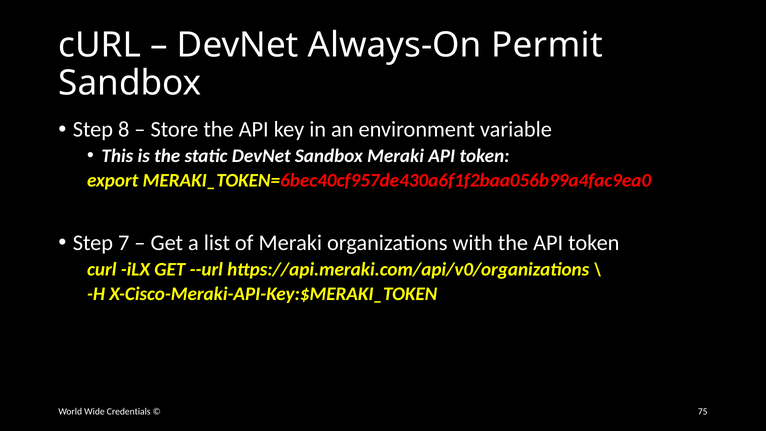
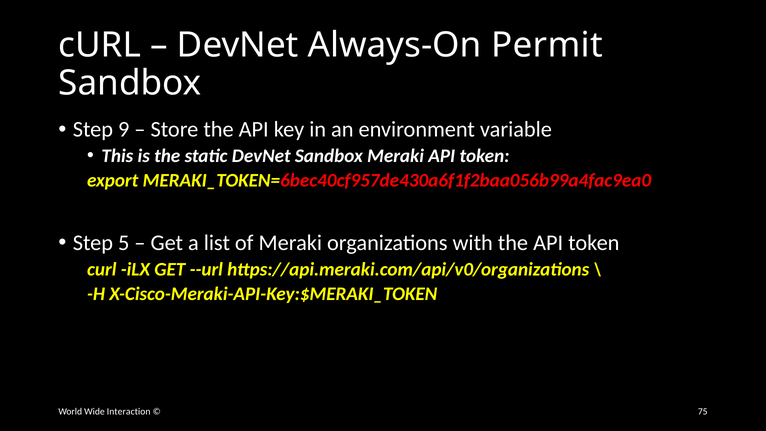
8: 8 -> 9
7: 7 -> 5
Credentials: Credentials -> Interaction
